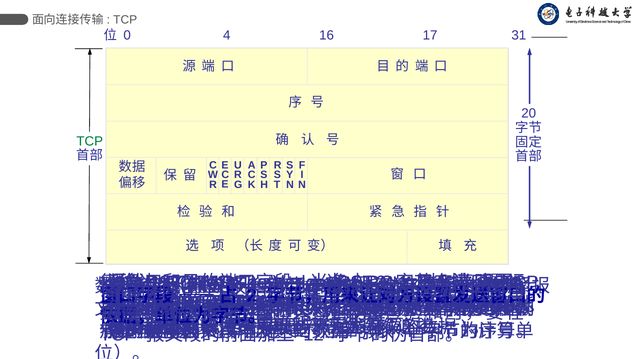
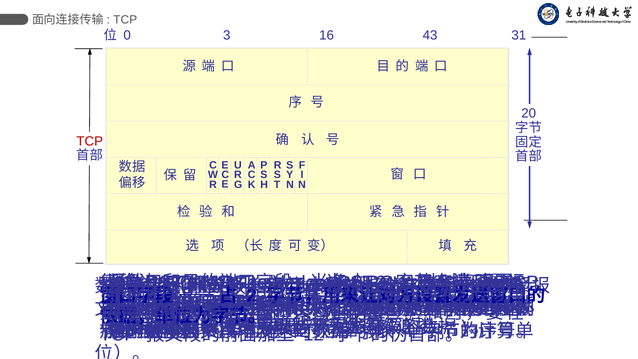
0 4: 4 -> 3
17: 17 -> 43
TCP at (90, 141) colour: green -> red
